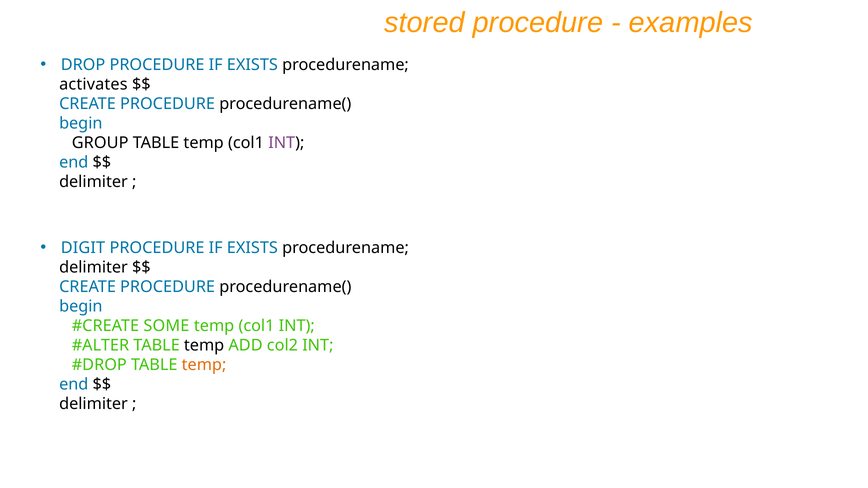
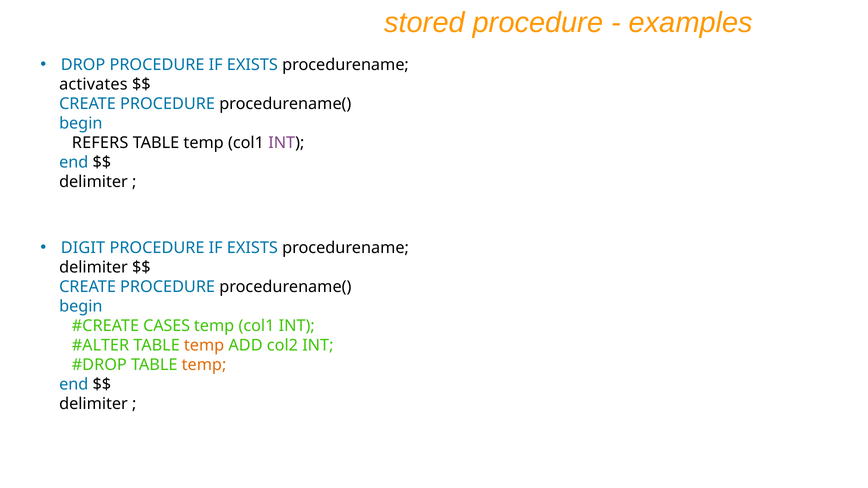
GROUP: GROUP -> REFERS
SOME: SOME -> CASES
temp at (204, 346) colour: black -> orange
